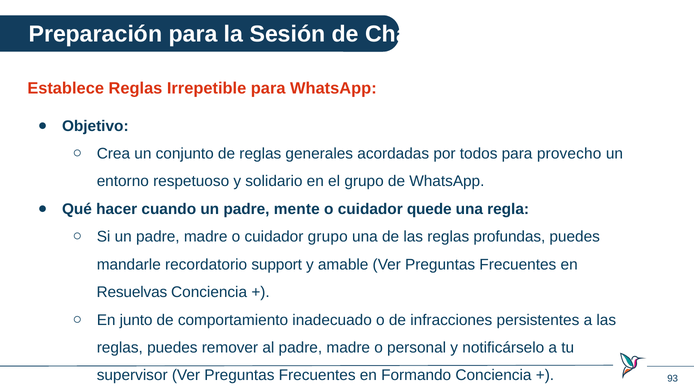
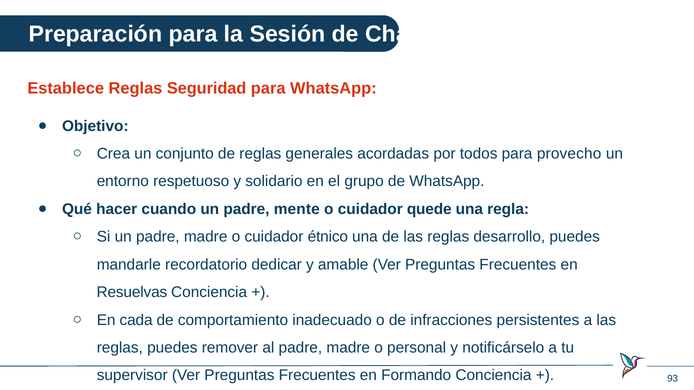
Irrepetible: Irrepetible -> Seguridad
cuidador grupo: grupo -> étnico
profundas: profundas -> desarrollo
support: support -> dedicar
junto: junto -> cada
